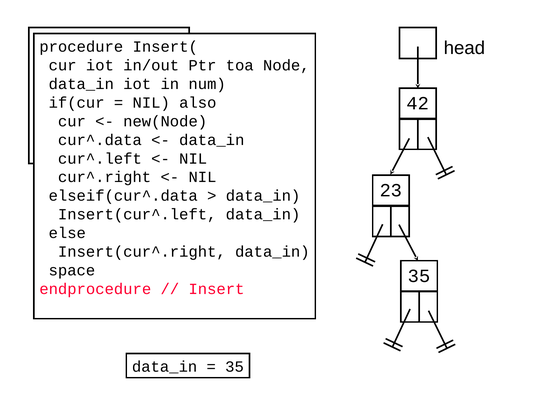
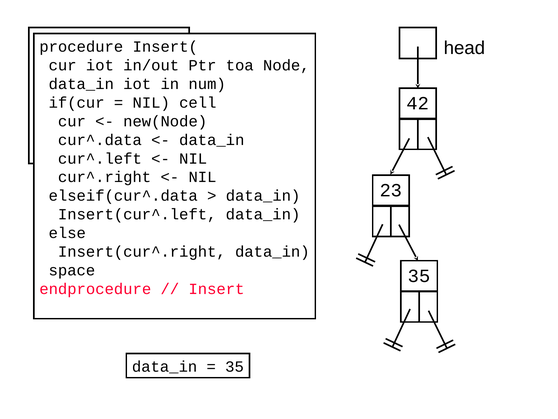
also: also -> cell
